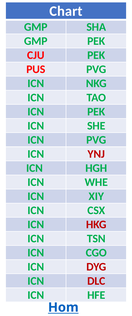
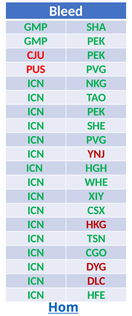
Chart: Chart -> Bleed
